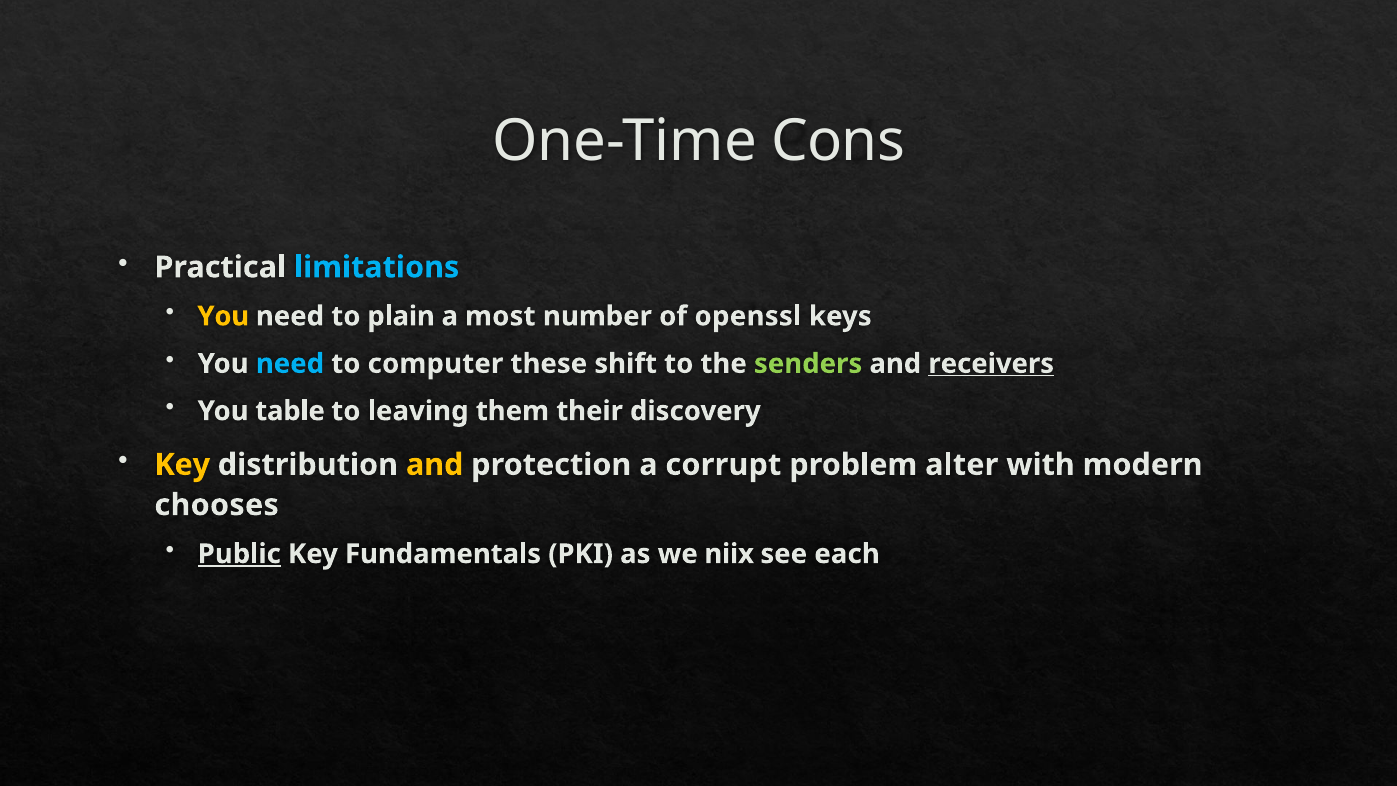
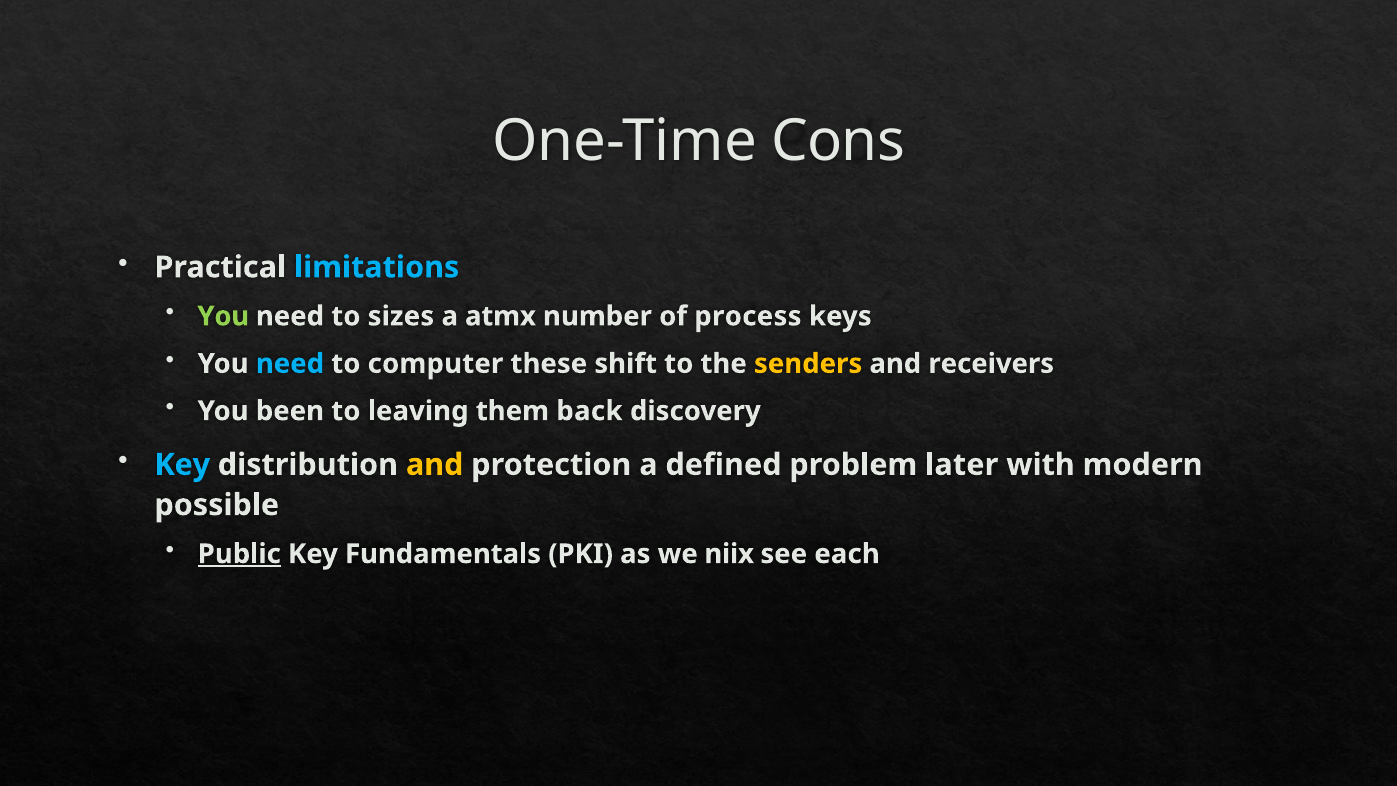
You at (223, 316) colour: yellow -> light green
plain: plain -> sizes
most: most -> atmx
openssl: openssl -> process
senders colour: light green -> yellow
receivers underline: present -> none
table: table -> been
their: their -> back
Key at (182, 465) colour: yellow -> light blue
corrupt: corrupt -> defined
alter: alter -> later
chooses: chooses -> possible
